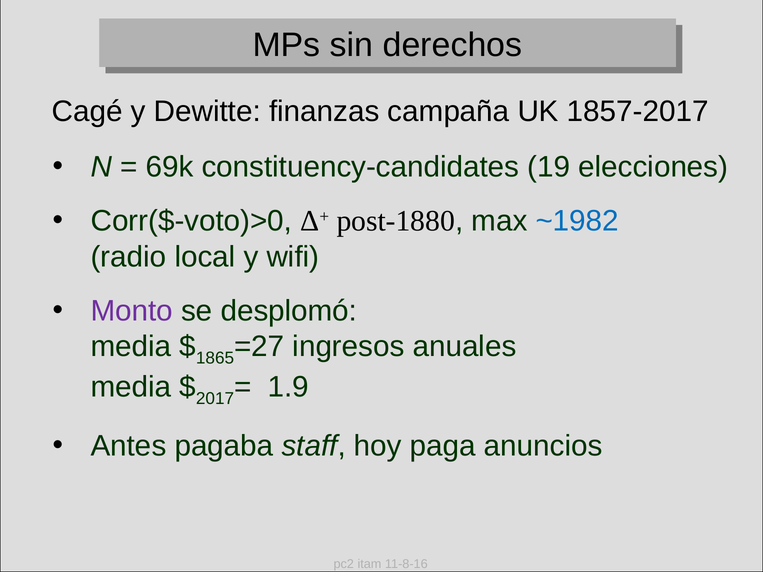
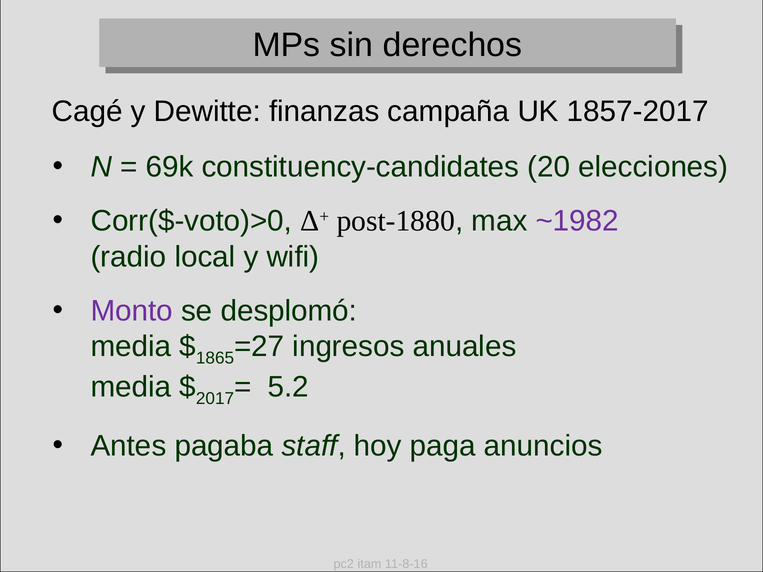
19: 19 -> 20
~1982 colour: blue -> purple
1.9: 1.9 -> 5.2
